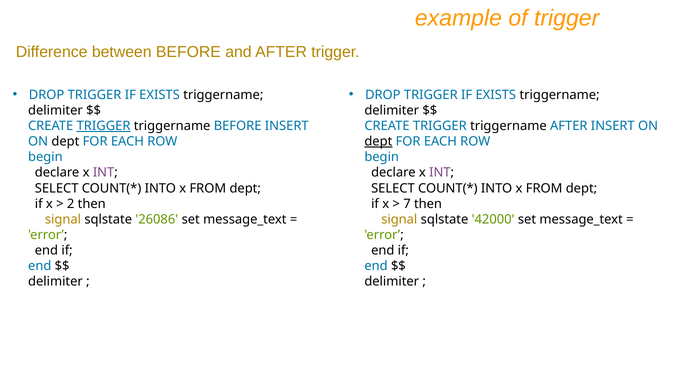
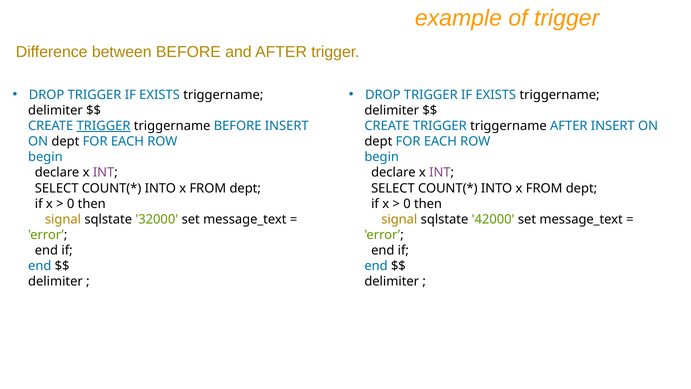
dept at (378, 141) underline: present -> none
2 at (71, 204): 2 -> 0
7 at (407, 204): 7 -> 0
26086: 26086 -> 32000
